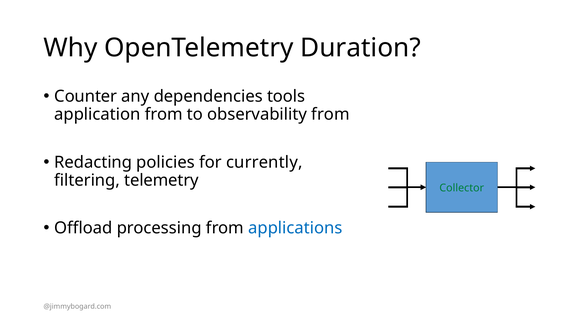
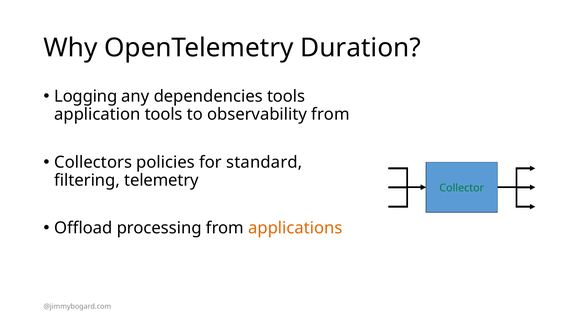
Counter: Counter -> Logging
application from: from -> tools
Redacting: Redacting -> Collectors
currently: currently -> standard
applications colour: blue -> orange
